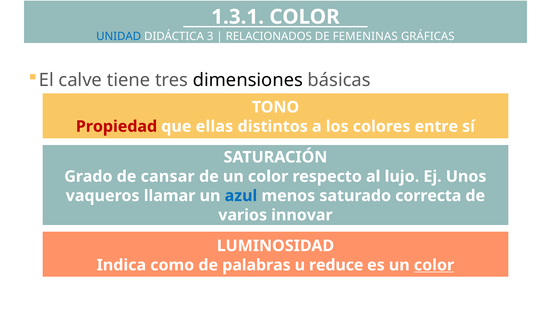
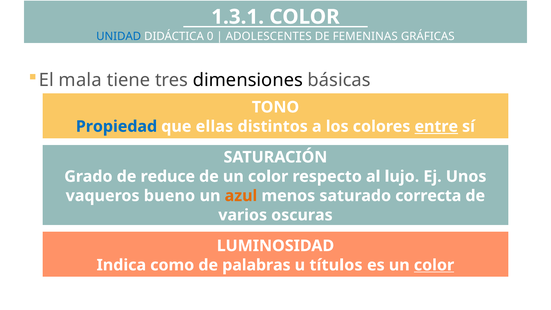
3: 3 -> 0
RELACIONADOS: RELACIONADOS -> ADOLESCENTES
calve: calve -> mala
Propiedad colour: red -> blue
entre underline: none -> present
cansar: cansar -> reduce
llamar: llamar -> bueno
azul colour: blue -> orange
innovar: innovar -> oscuras
reduce: reduce -> títulos
